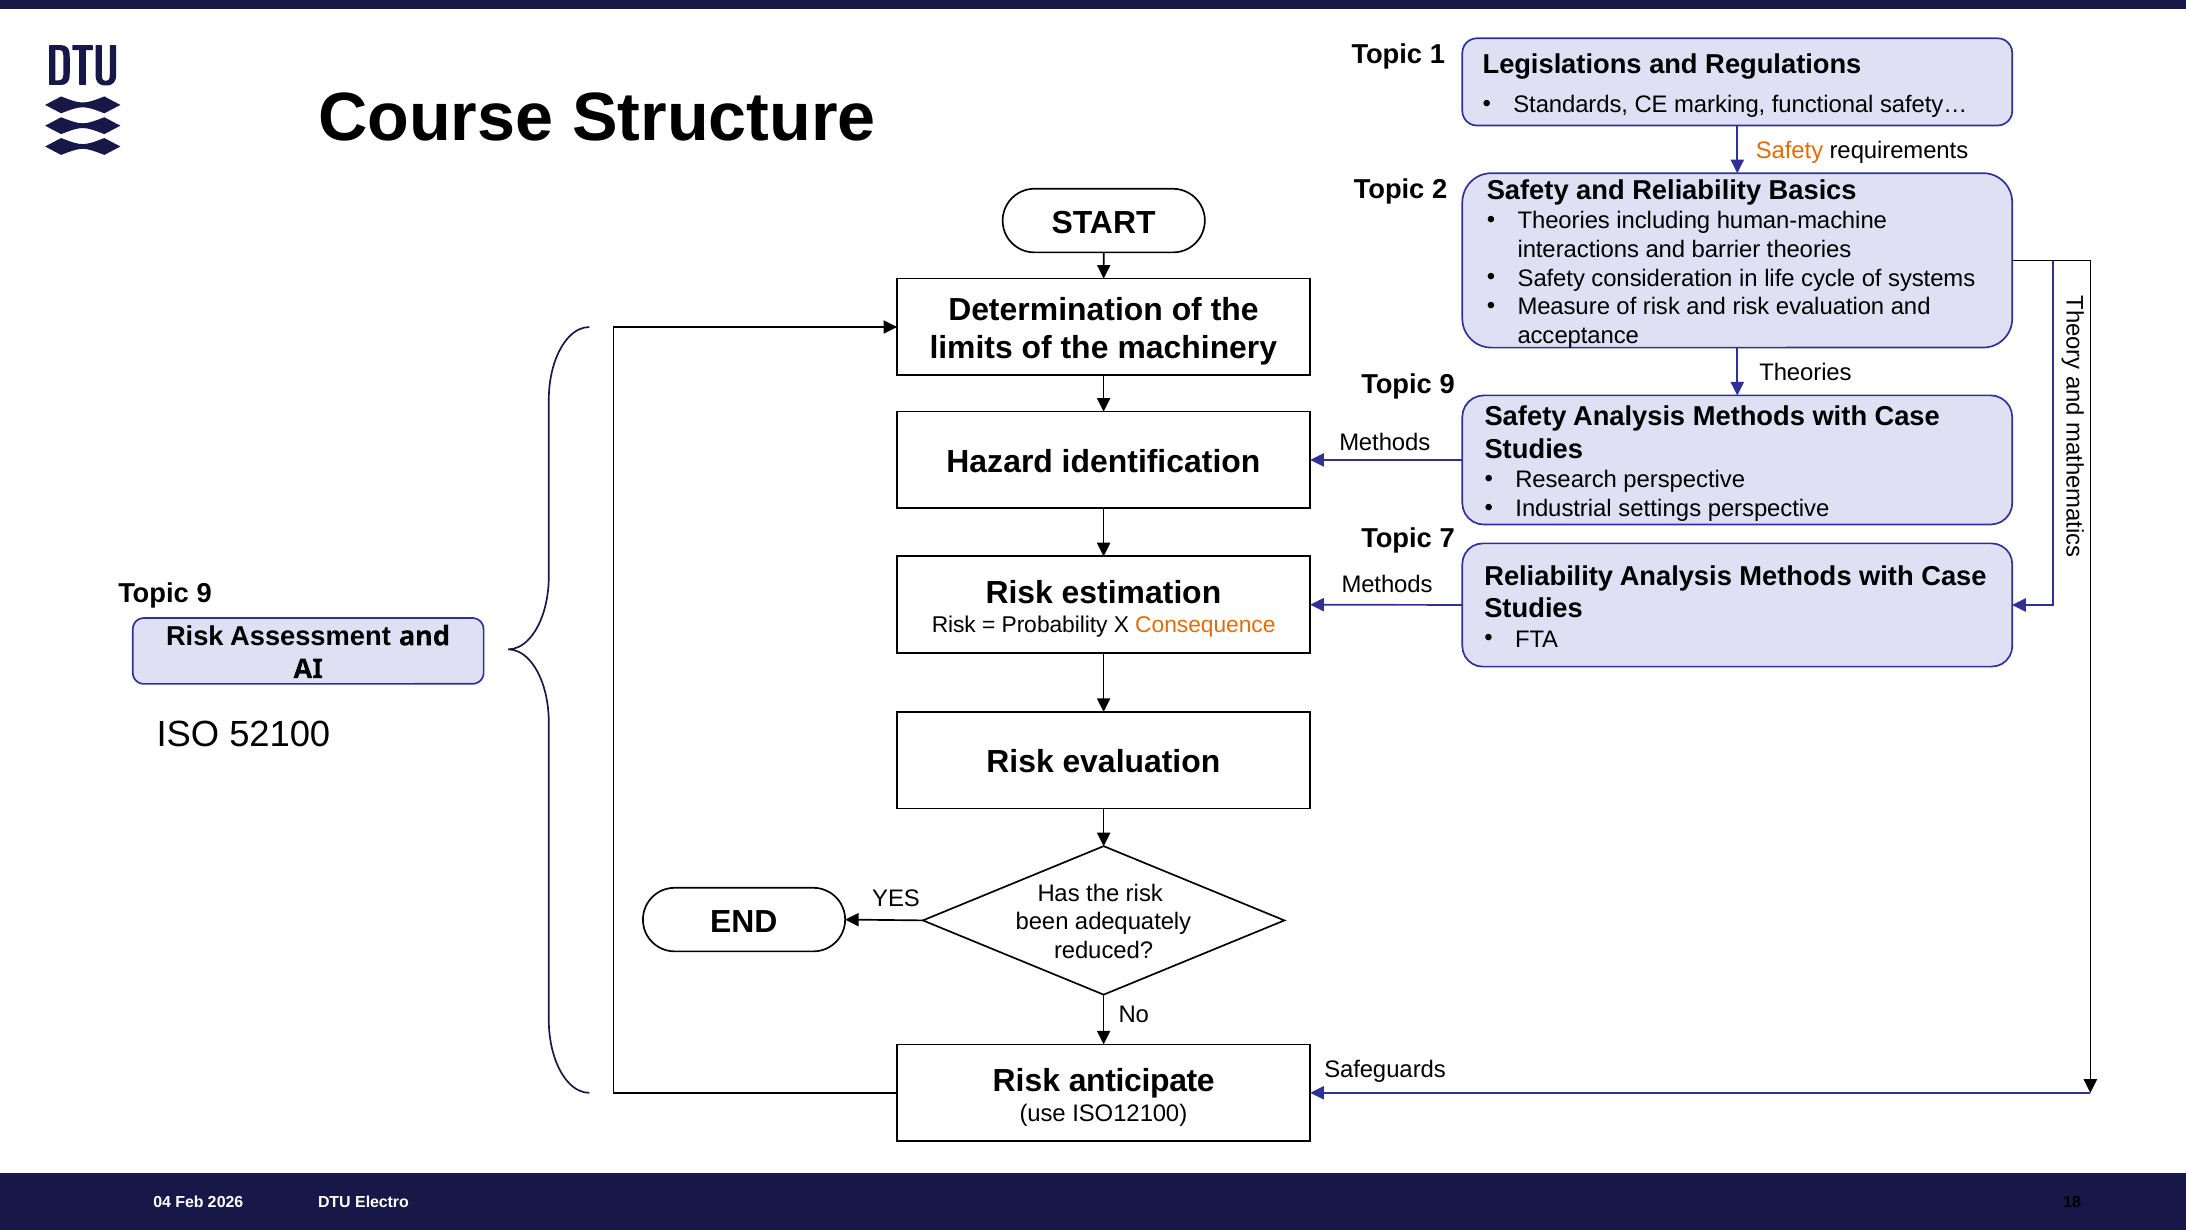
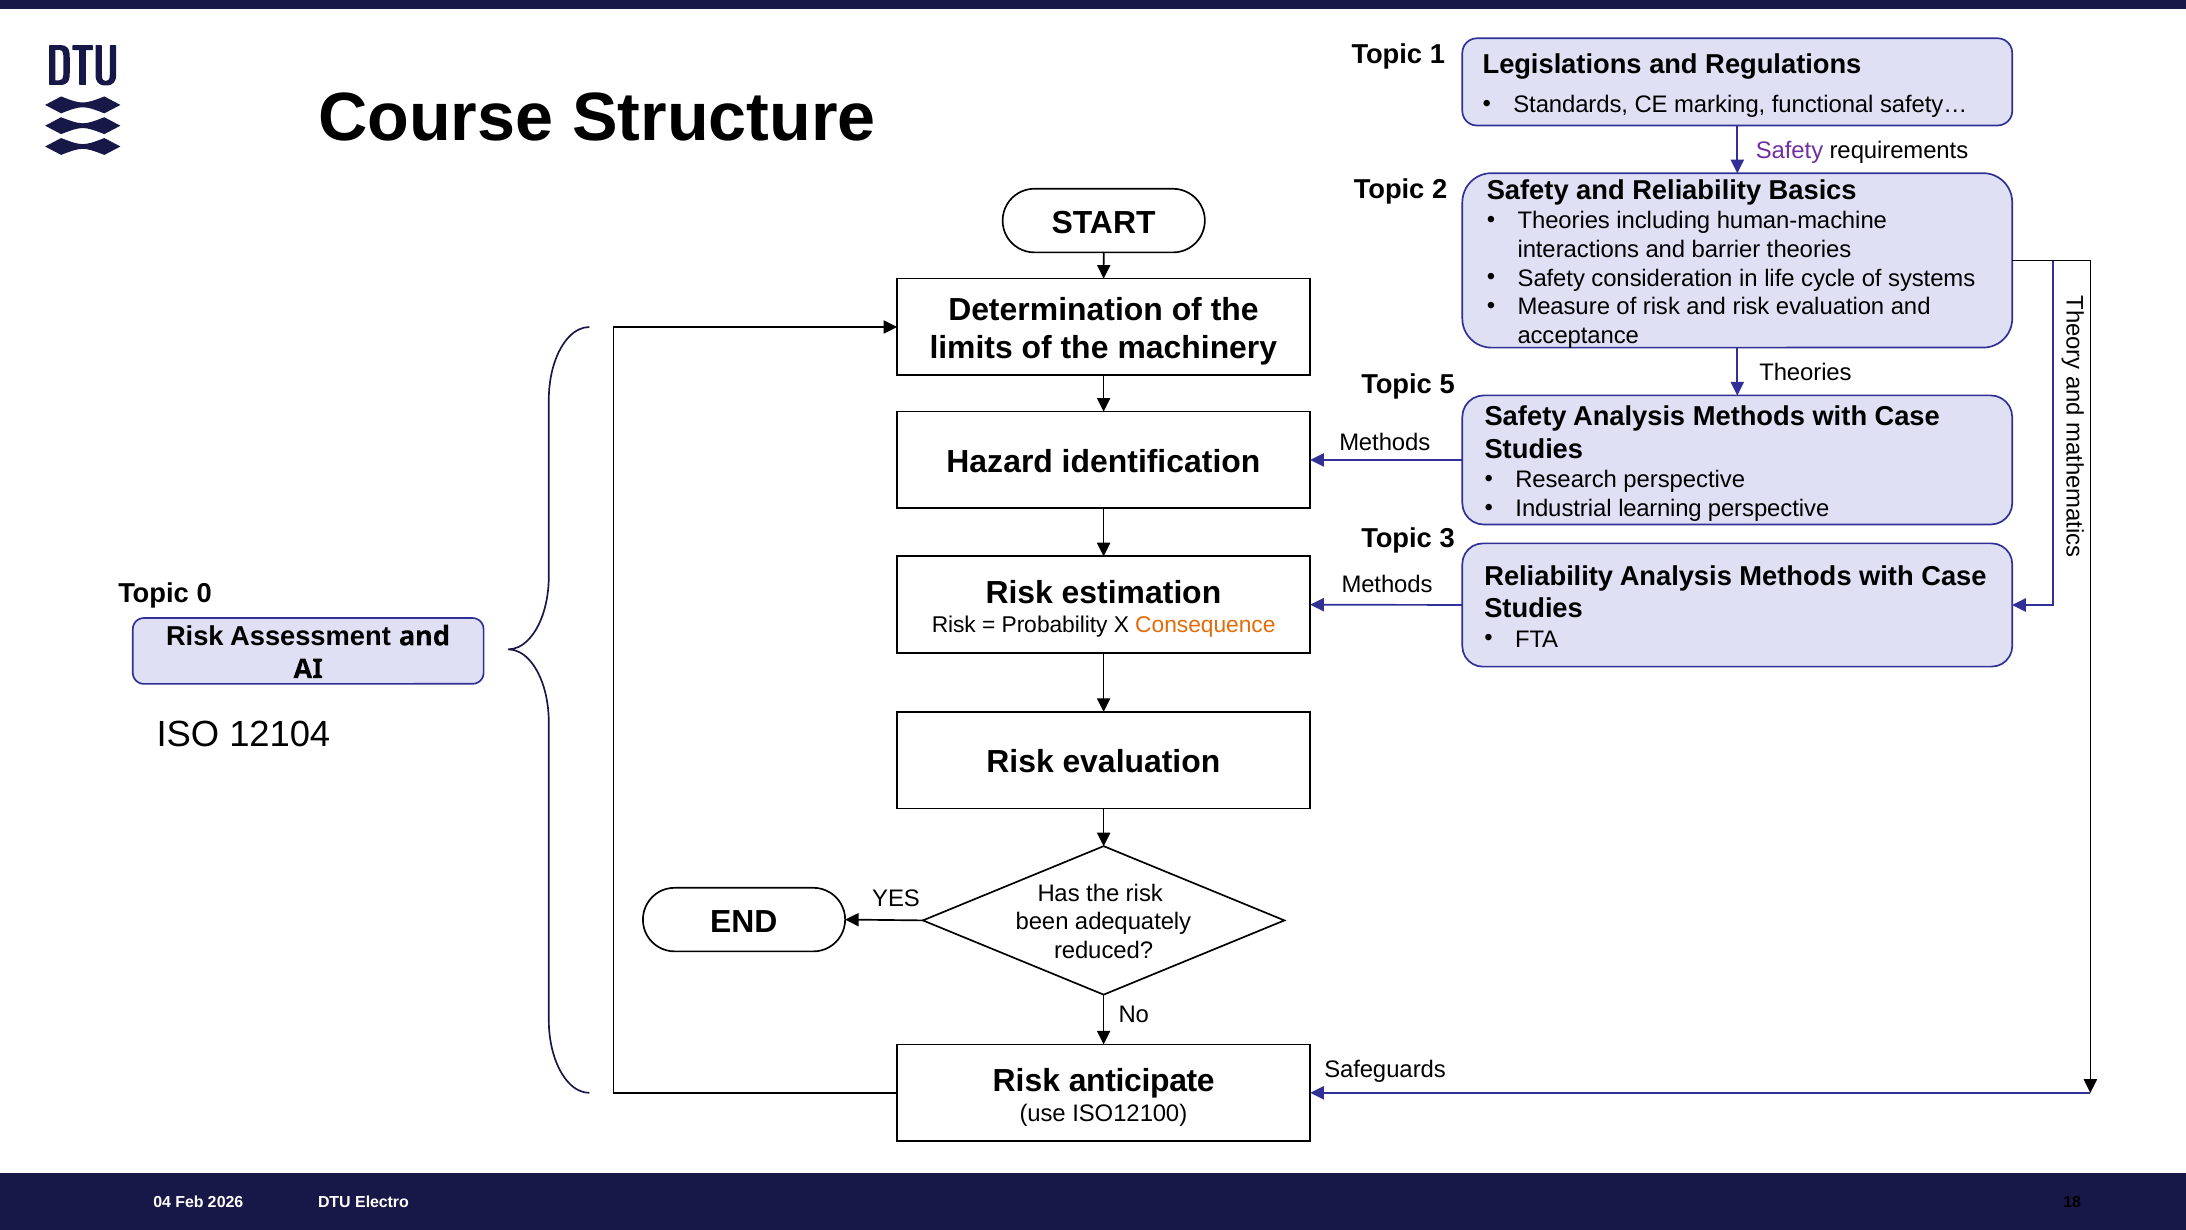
Safety at (1790, 151) colour: orange -> purple
9 at (1447, 384): 9 -> 5
settings: settings -> learning
7: 7 -> 3
9 at (204, 594): 9 -> 0
52100: 52100 -> 12104
